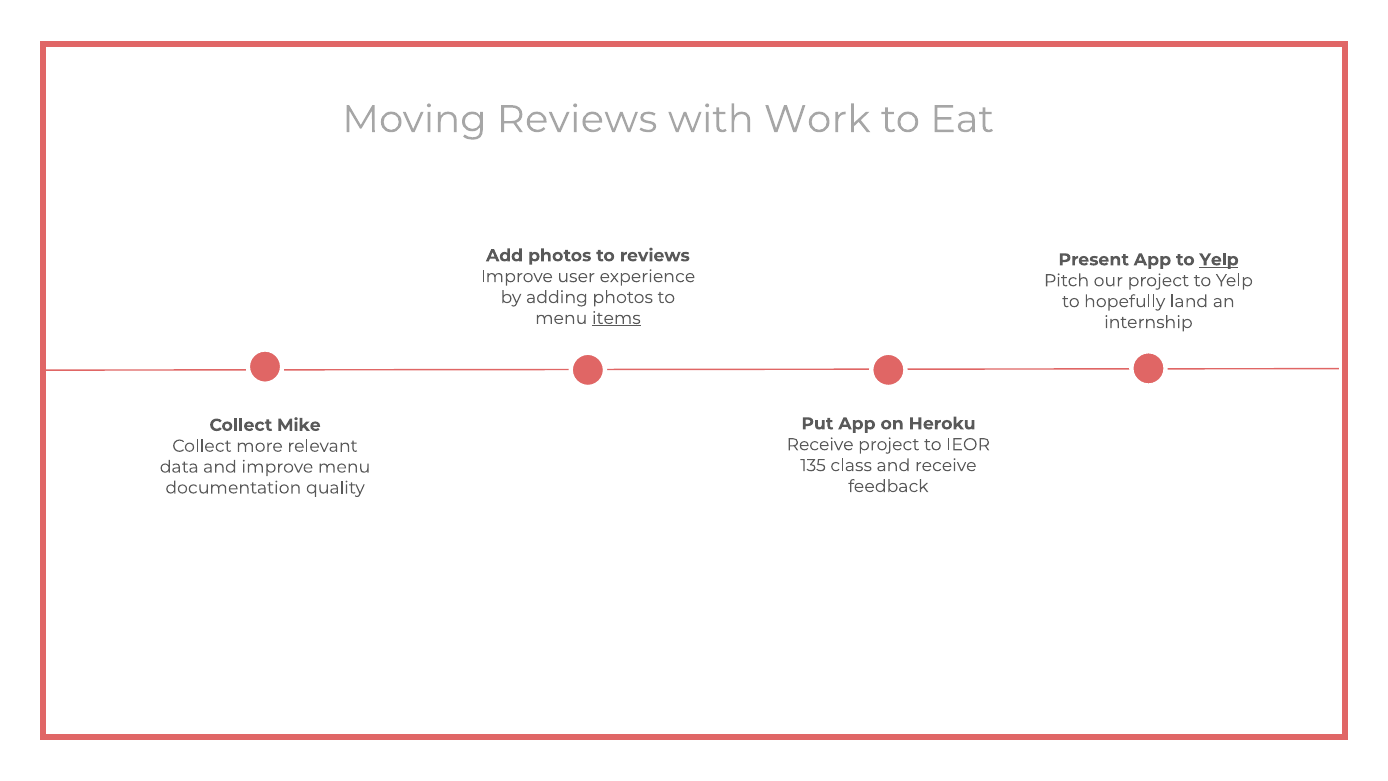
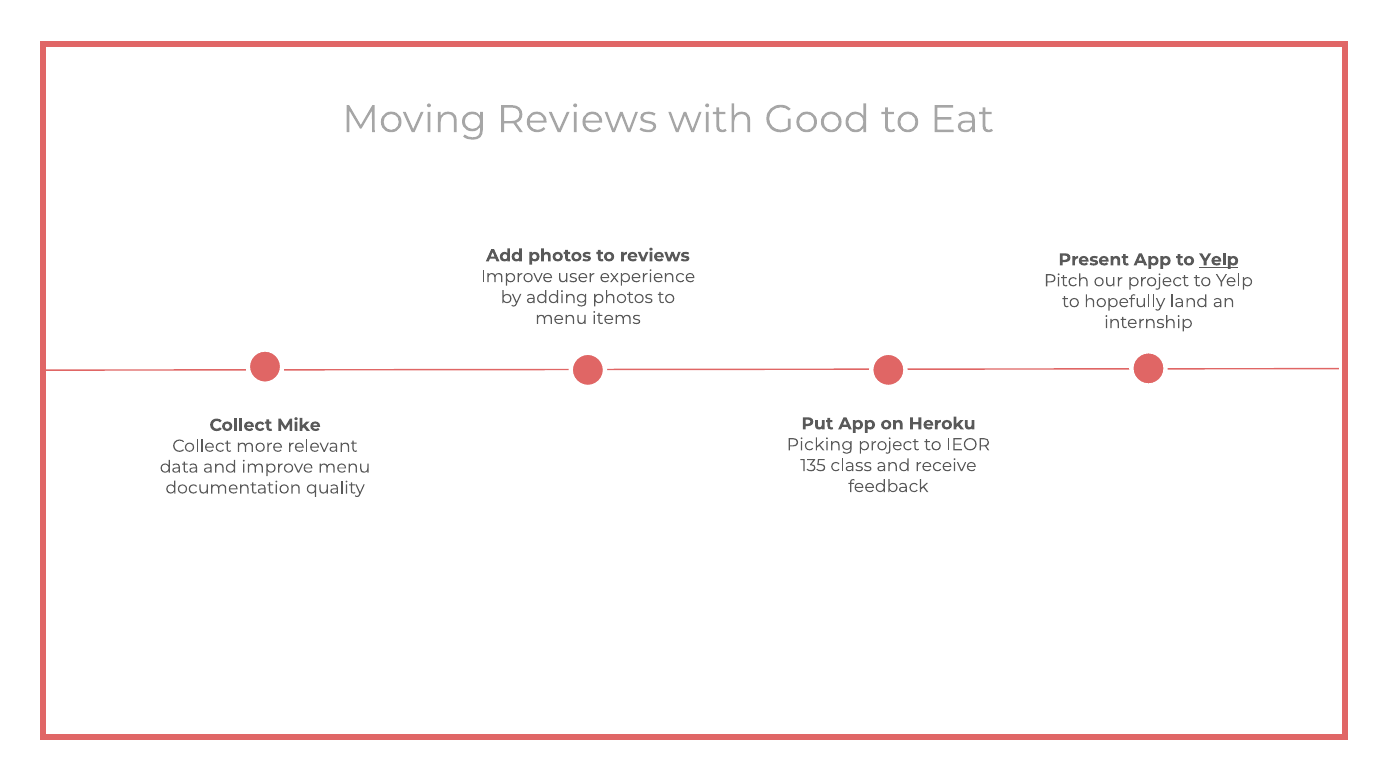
Work: Work -> Good
items underline: present -> none
Receive at (820, 444): Receive -> Picking
